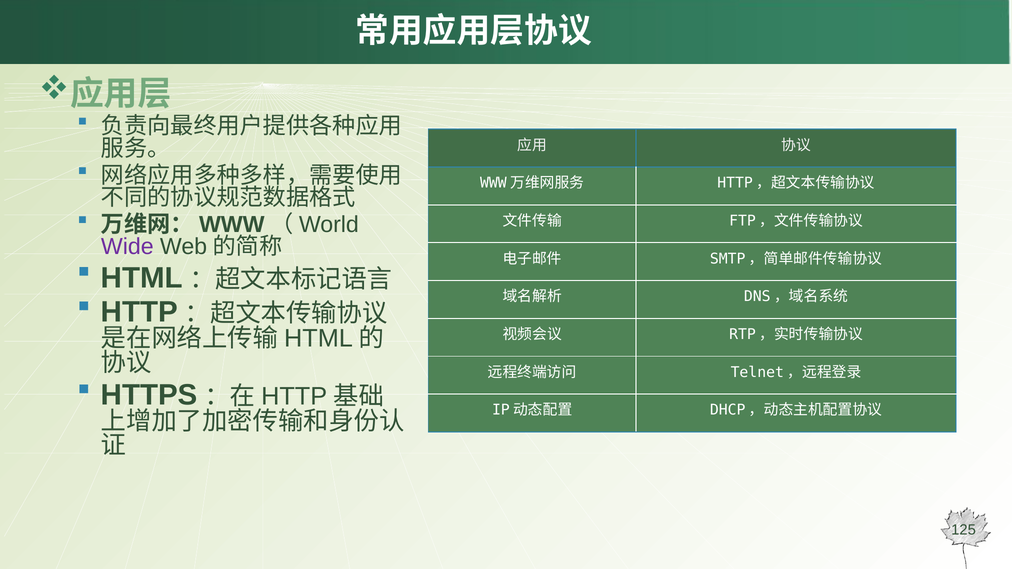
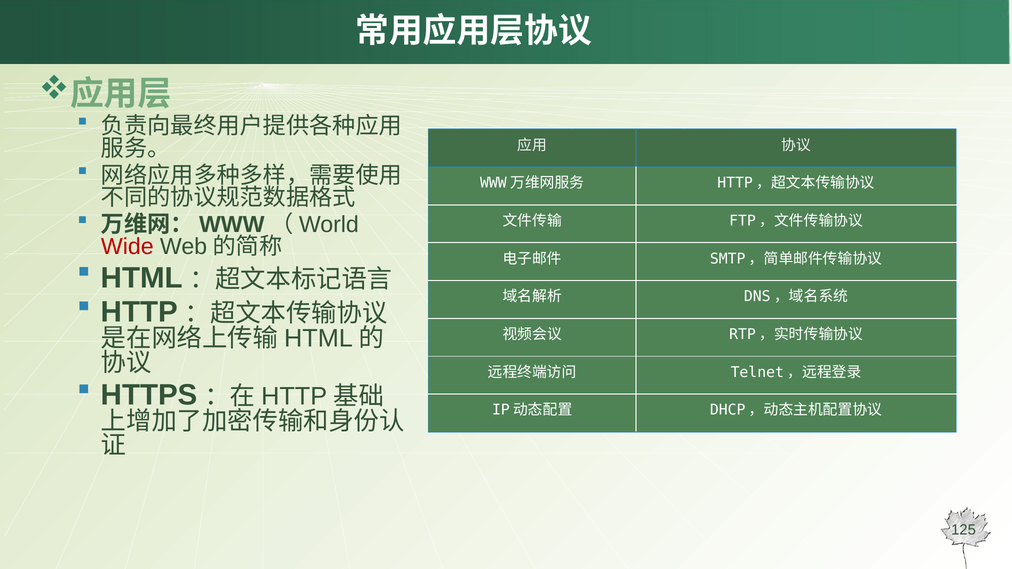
Wide colour: purple -> red
